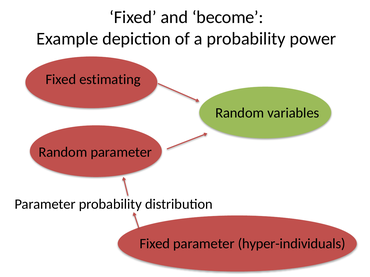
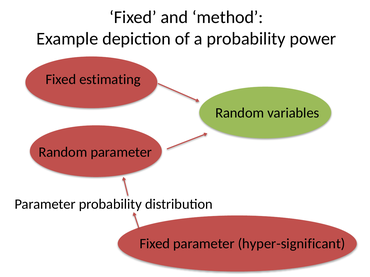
become: become -> method
hyper-individuals: hyper-individuals -> hyper-significant
